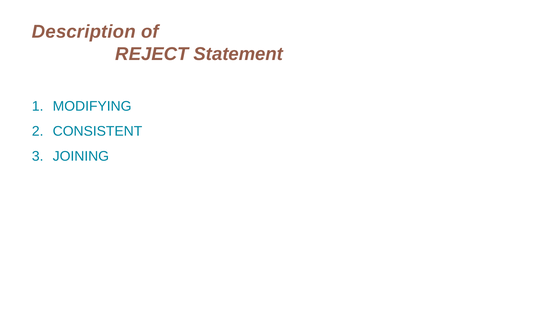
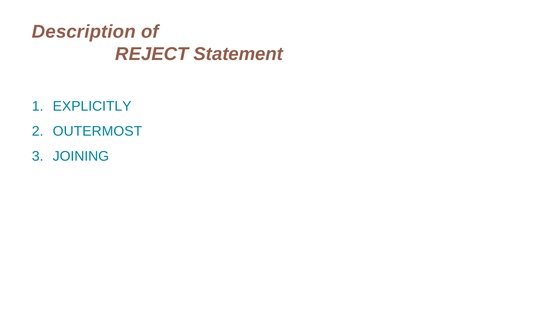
MODIFYING: MODIFYING -> EXPLICITLY
CONSISTENT: CONSISTENT -> OUTERMOST
